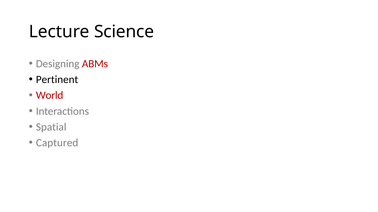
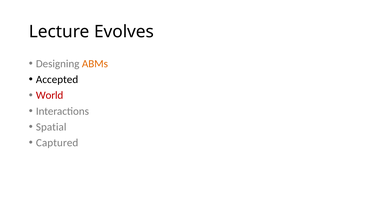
Science: Science -> Evolves
ABMs colour: red -> orange
Pertinent: Pertinent -> Accepted
